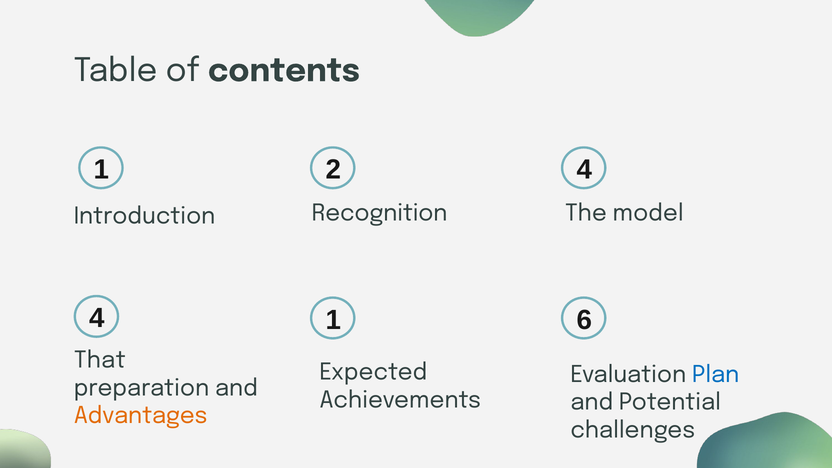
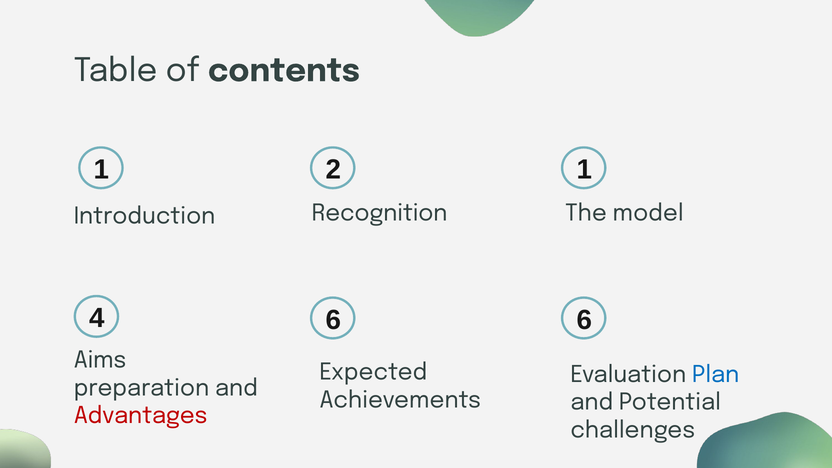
2 4: 4 -> 1
4 1: 1 -> 6
That: That -> Aims
Advantages colour: orange -> red
